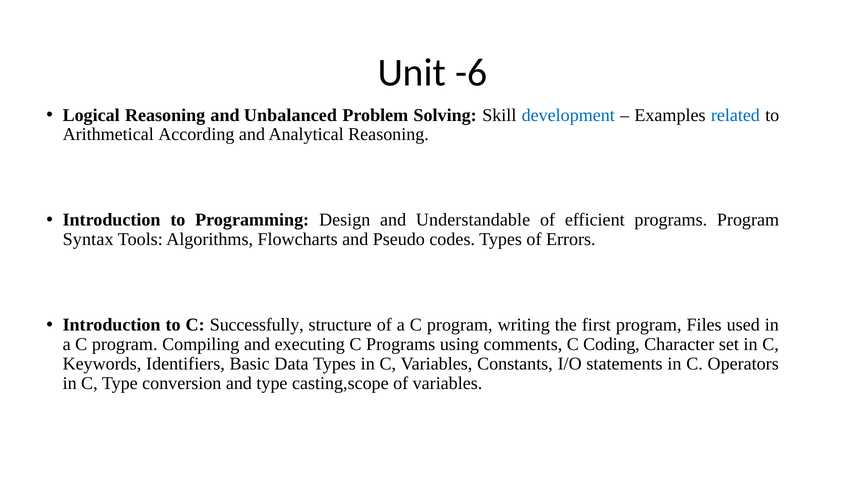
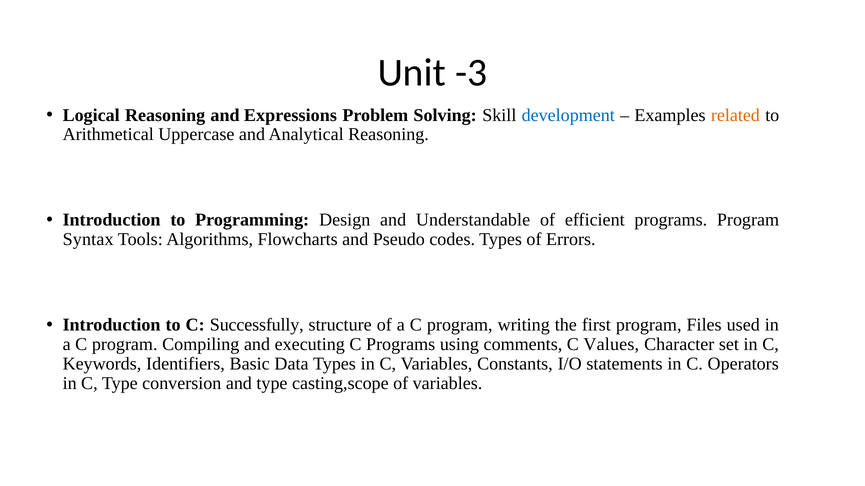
-6: -6 -> -3
Unbalanced: Unbalanced -> Expressions
related colour: blue -> orange
According: According -> Uppercase
Coding: Coding -> Values
